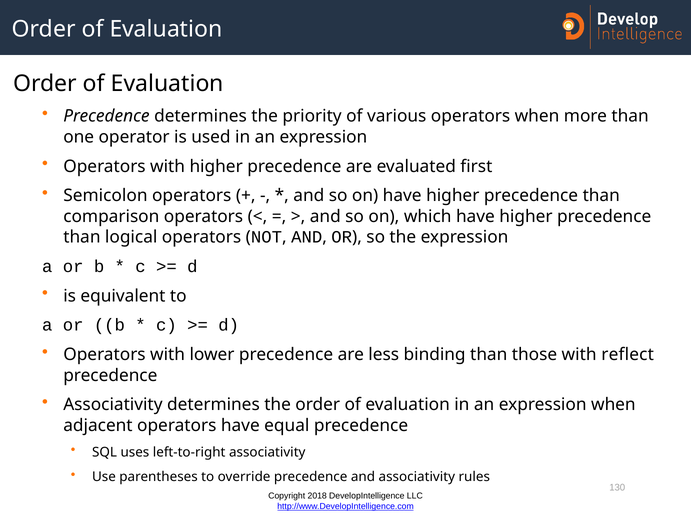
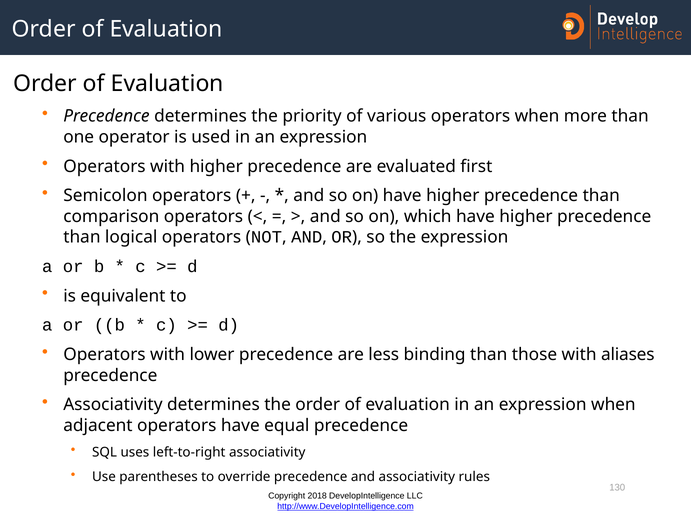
reflect: reflect -> aliases
